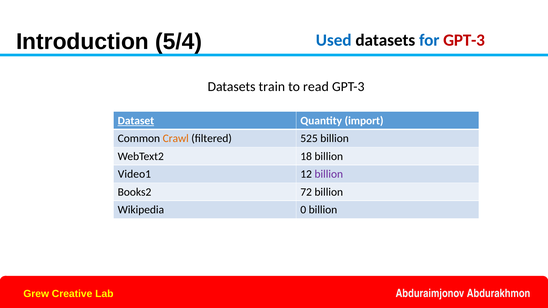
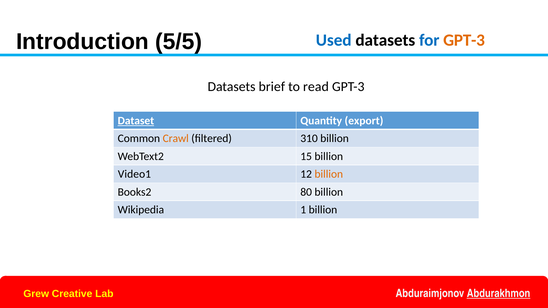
5/4: 5/4 -> 5/5
GPT-3 at (464, 40) colour: red -> orange
train: train -> brief
import: import -> export
525: 525 -> 310
18: 18 -> 15
billion at (329, 174) colour: purple -> orange
72: 72 -> 80
0: 0 -> 1
Abdurakhmon underline: none -> present
